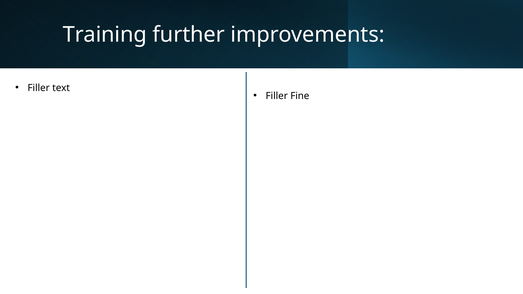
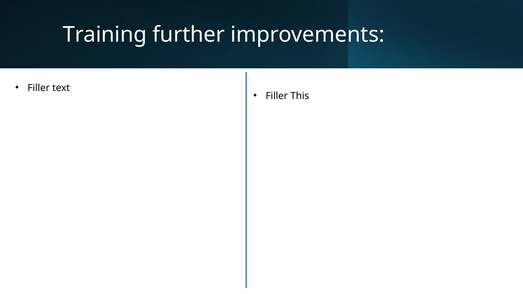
Fine: Fine -> This
